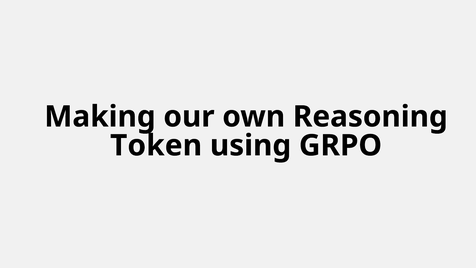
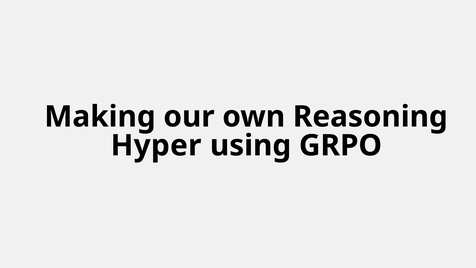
Token: Token -> Hyper
